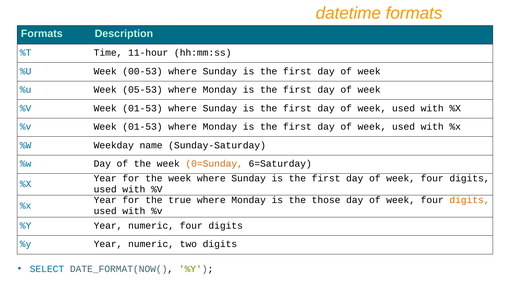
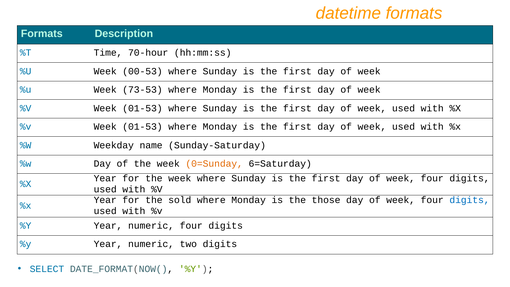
11-hour: 11-hour -> 70-hour
05-53: 05-53 -> 73-53
true: true -> sold
digits at (470, 200) colour: orange -> blue
